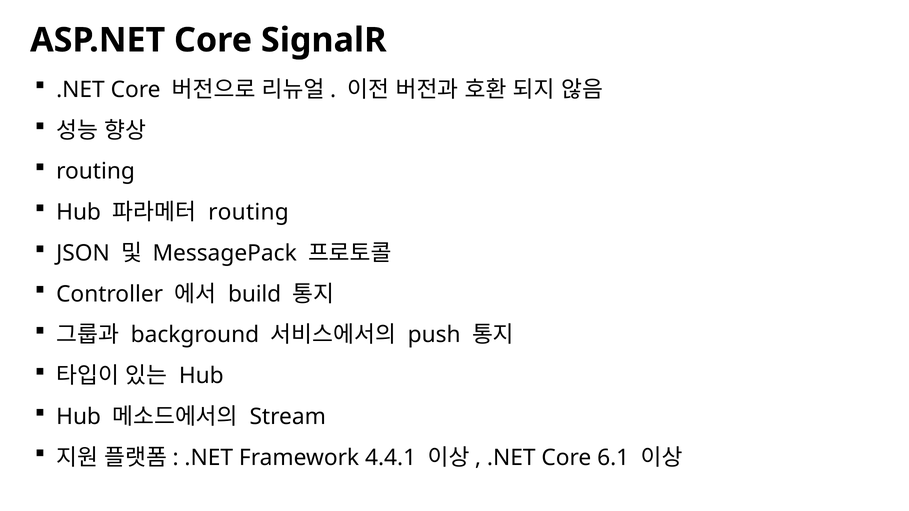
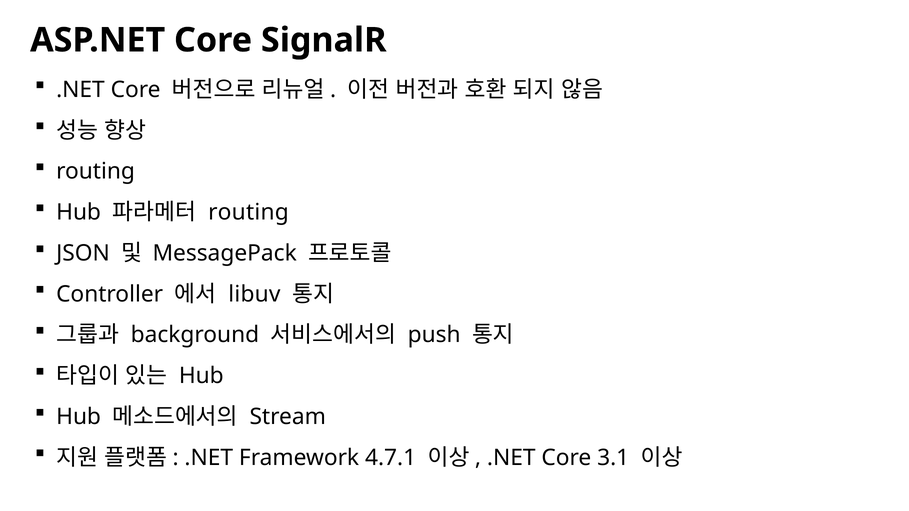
build: build -> libuv
4.4.1: 4.4.1 -> 4.7.1
6.1: 6.1 -> 3.1
